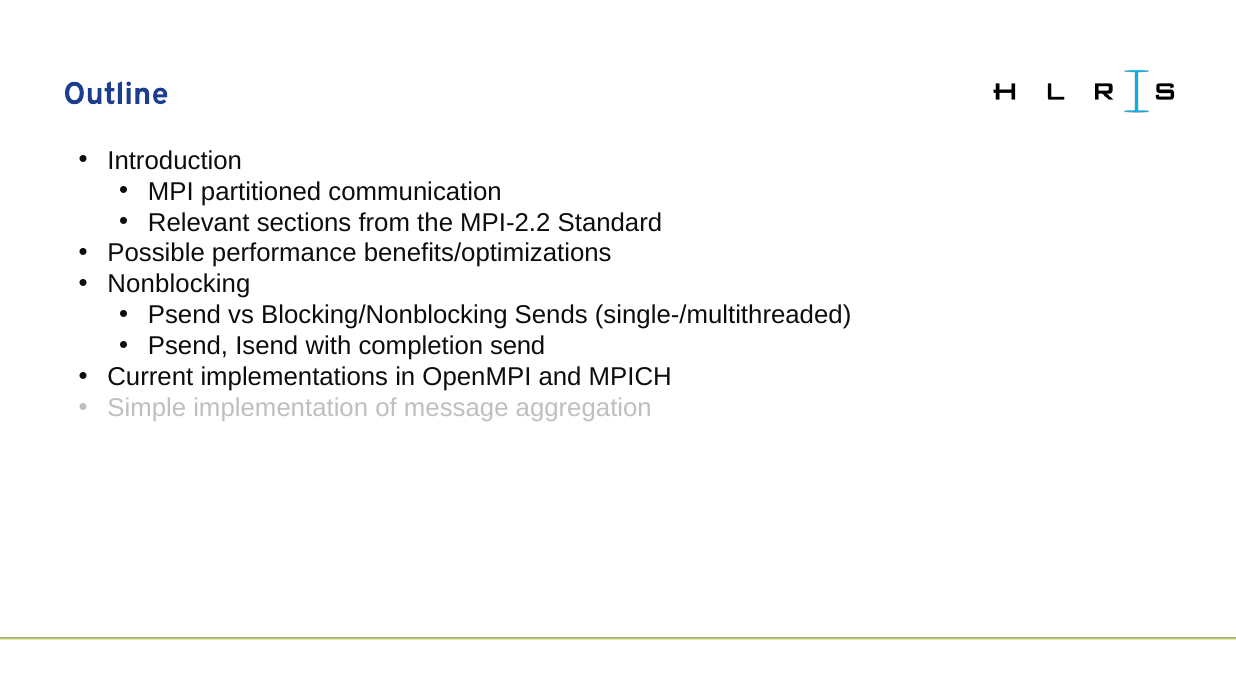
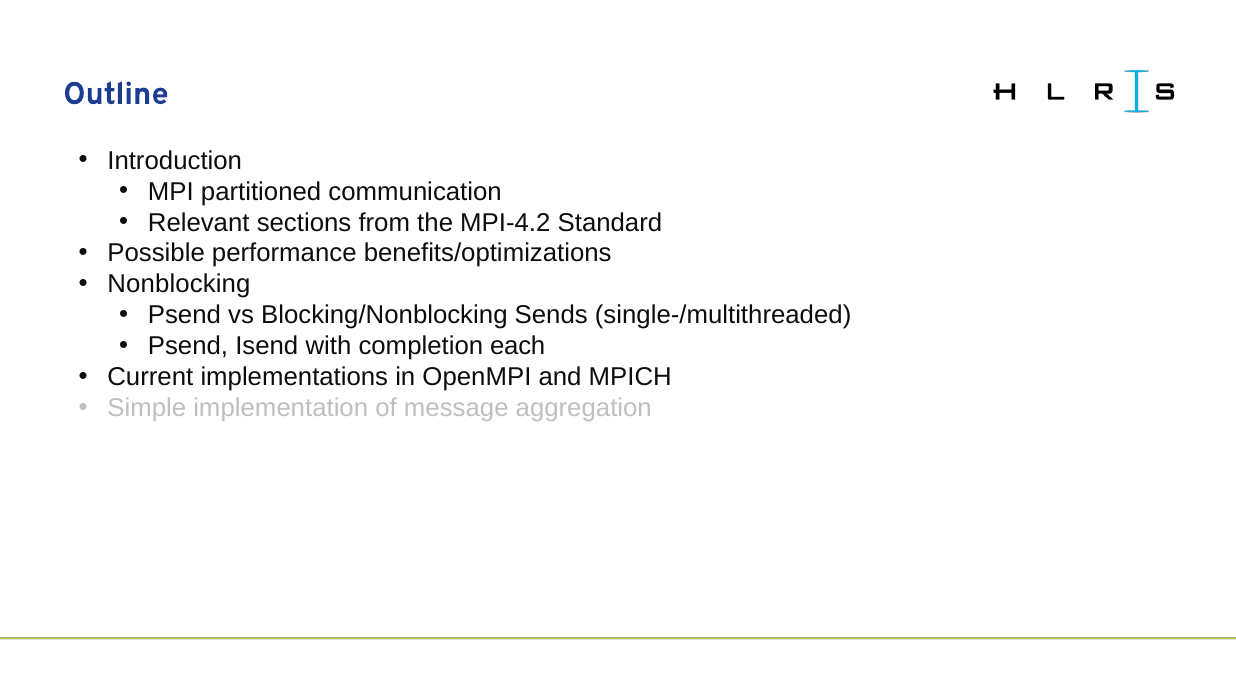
MPI-2.2: MPI-2.2 -> MPI-4.2
send: send -> each
